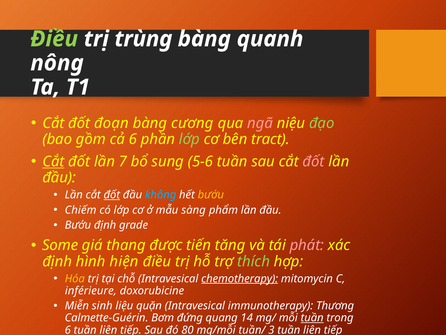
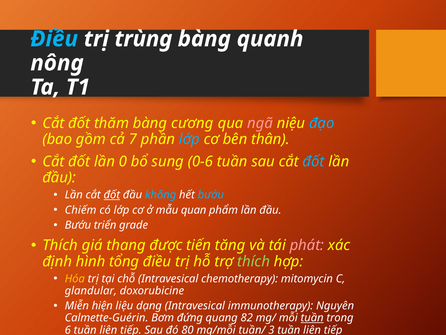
Điều at (54, 39) colour: light green -> light blue
đoạn: đoạn -> thăm
đạo colour: light green -> light blue
cả 6: 6 -> 7
lớp at (189, 139) colour: light green -> light blue
tract: tract -> thân
Cắt at (53, 161) underline: present -> none
7: 7 -> 0
5-6: 5-6 -> 0-6
đốt at (314, 161) colour: pink -> light blue
bướu at (211, 195) colour: yellow -> light blue
sàng: sàng -> quan
Bướu định: định -> triển
Some at (60, 245): Some -> Thích
hiện: hiện -> tổng
chemotherapy underline: present -> none
inférieure: inférieure -> glandular
sinh: sinh -> hiện
quặn: quặn -> dạng
Thương: Thương -> Nguyên
14: 14 -> 82
